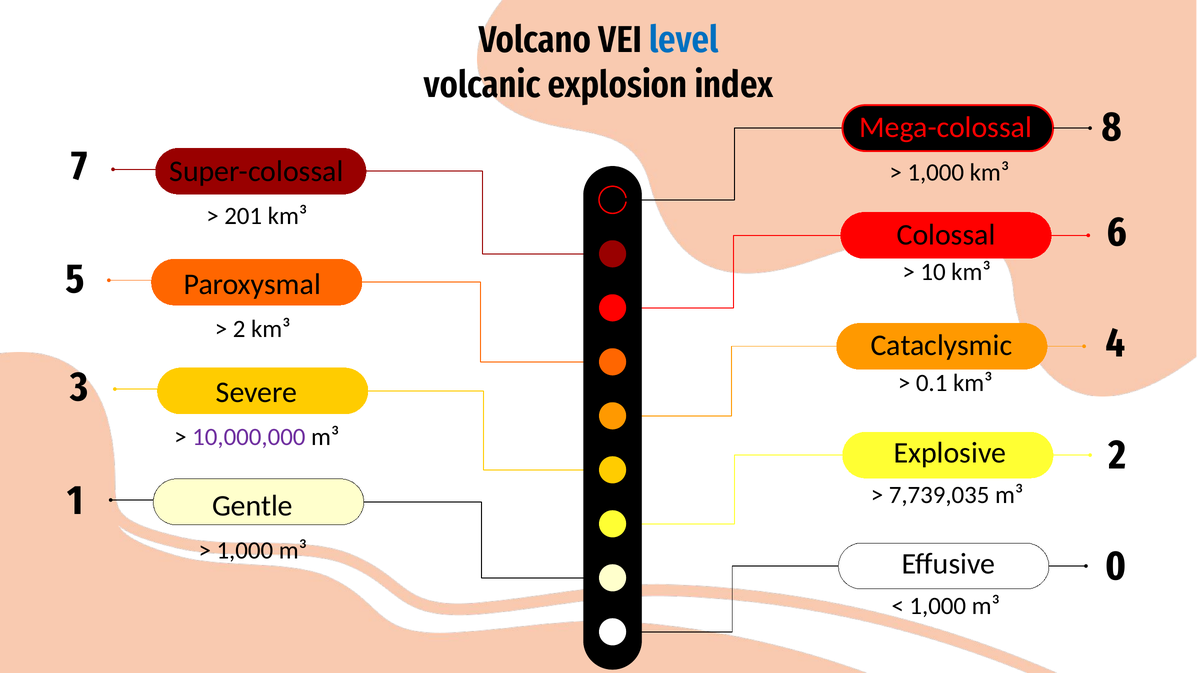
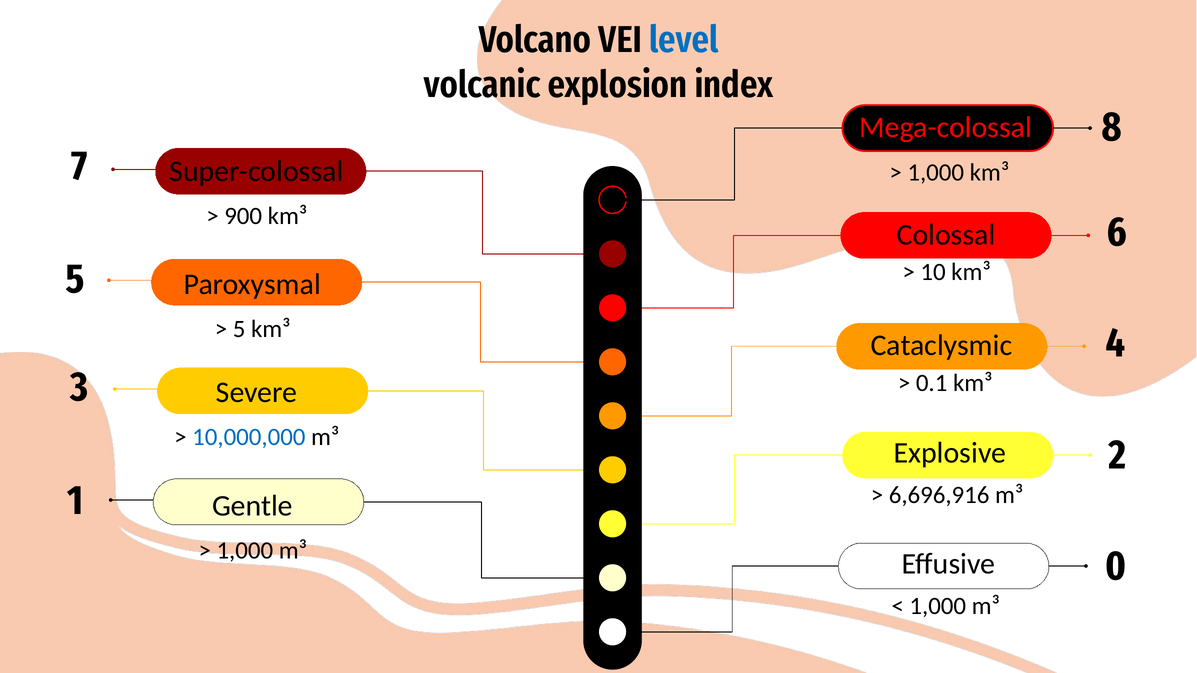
201: 201 -> 900
2 at (239, 329): 2 -> 5
10,000,000 colour: purple -> blue
7,739,035: 7,739,035 -> 6,696,916
